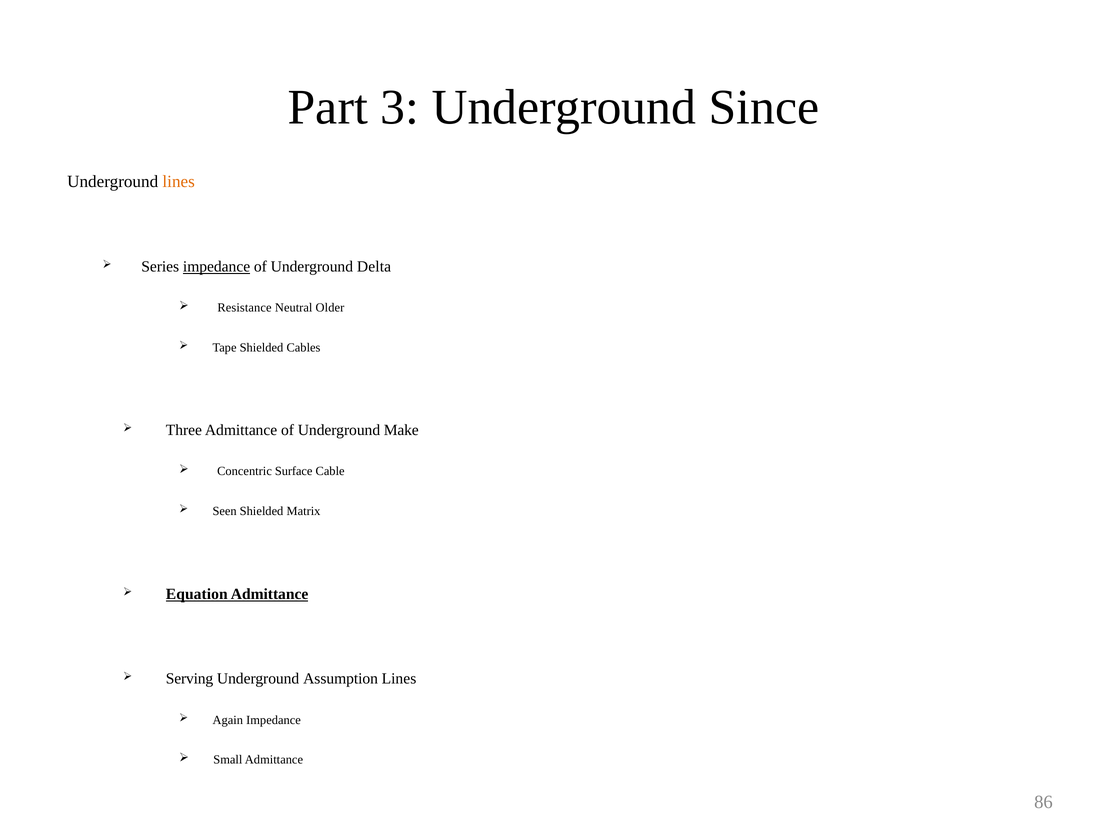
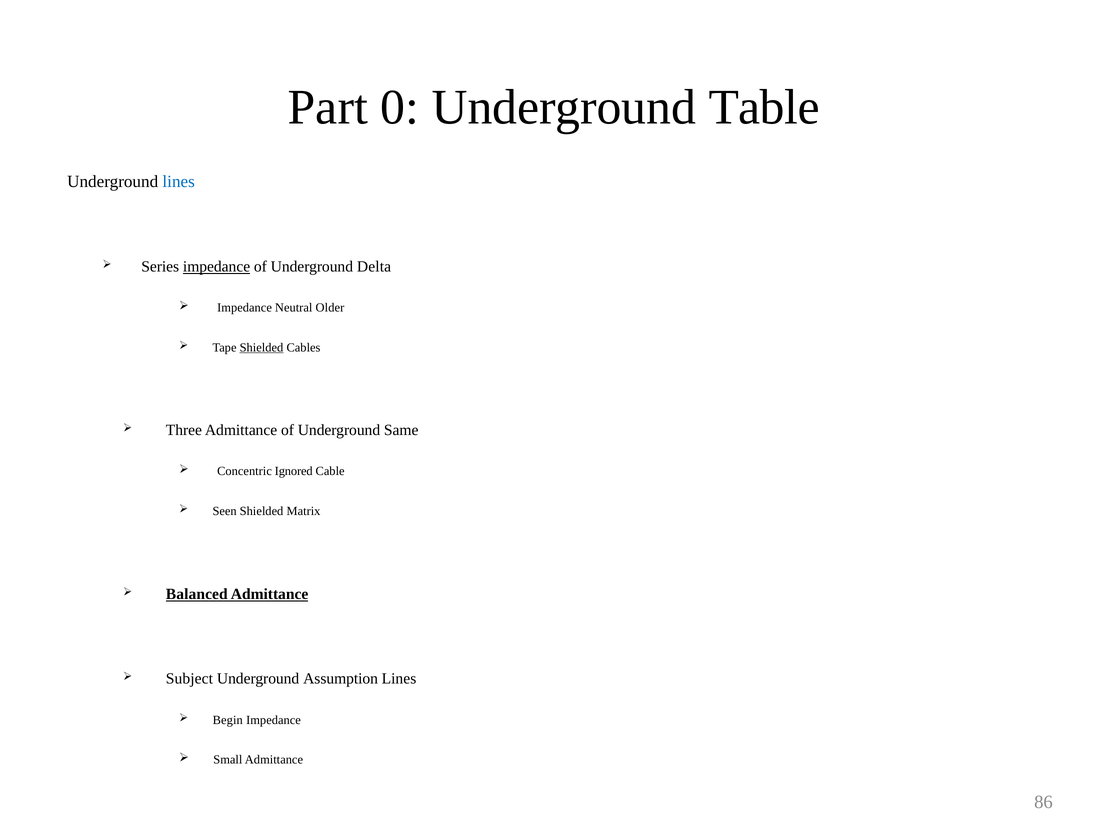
3: 3 -> 0
Since: Since -> Table
lines at (179, 181) colour: orange -> blue
Resistance at (244, 308): Resistance -> Impedance
Shielded at (261, 347) underline: none -> present
Make: Make -> Same
Surface: Surface -> Ignored
Equation: Equation -> Balanced
Serving: Serving -> Subject
Again: Again -> Begin
